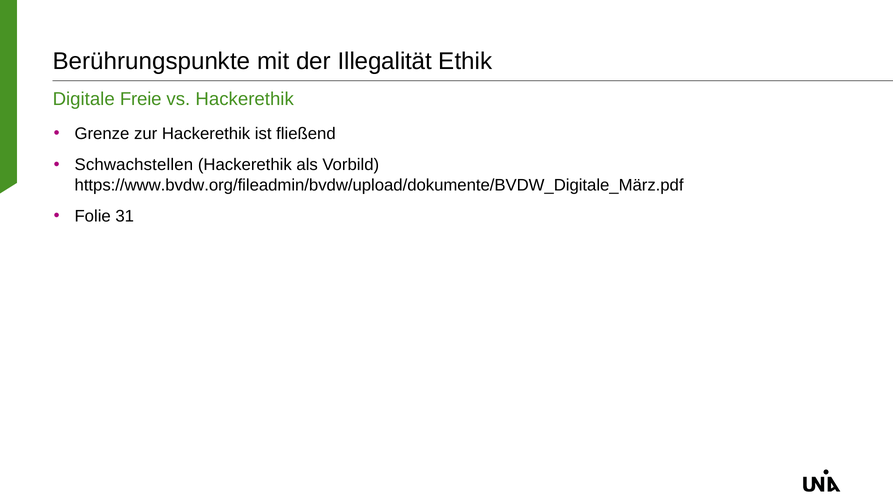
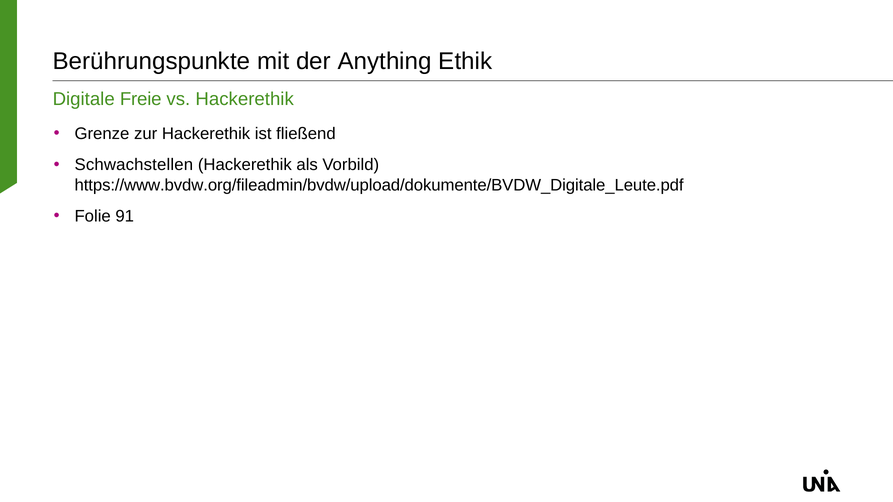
Illegalität: Illegalität -> Anything
https://www.bvdw.org/fileadmin/bvdw/upload/dokumente/BVDW_Digitale_März.pdf: https://www.bvdw.org/fileadmin/bvdw/upload/dokumente/BVDW_Digitale_März.pdf -> https://www.bvdw.org/fileadmin/bvdw/upload/dokumente/BVDW_Digitale_Leute.pdf
31: 31 -> 91
